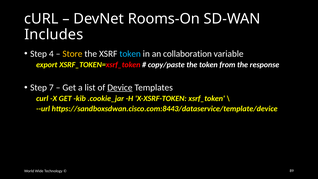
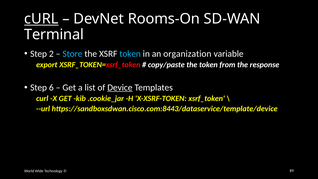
cURL at (41, 19) underline: none -> present
Includes: Includes -> Terminal
4: 4 -> 2
Store colour: yellow -> light blue
collaboration: collaboration -> organization
7: 7 -> 6
